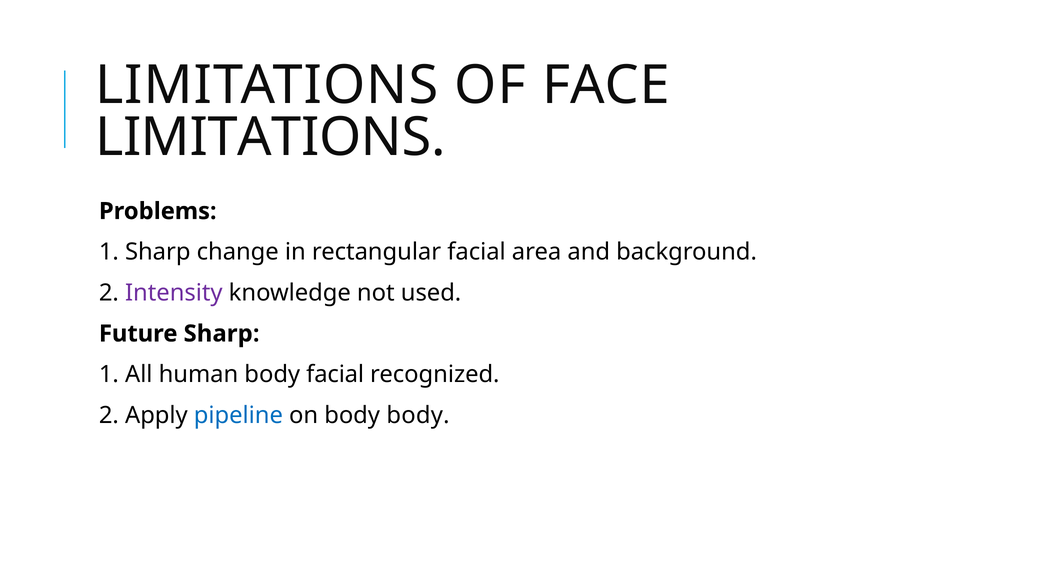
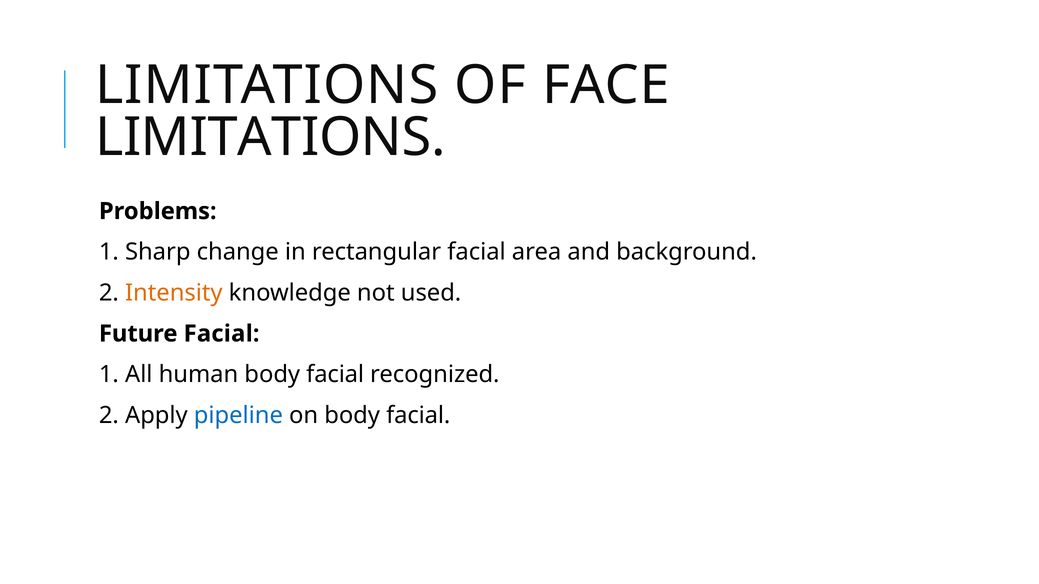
Intensity colour: purple -> orange
Future Sharp: Sharp -> Facial
on body body: body -> facial
